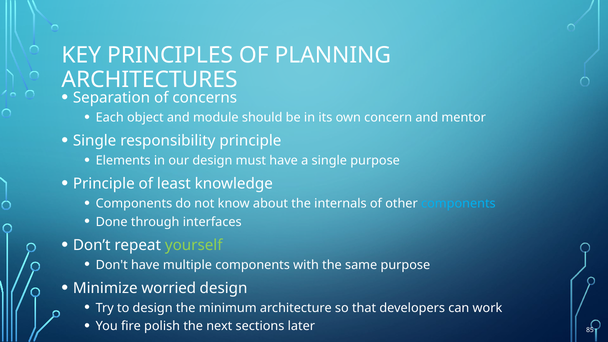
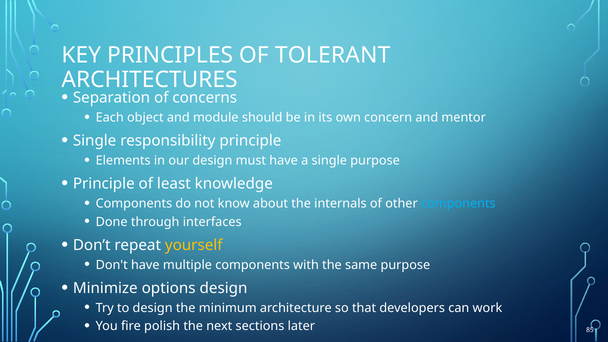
PLANNING: PLANNING -> TOLERANT
yourself colour: light green -> yellow
worried: worried -> options
